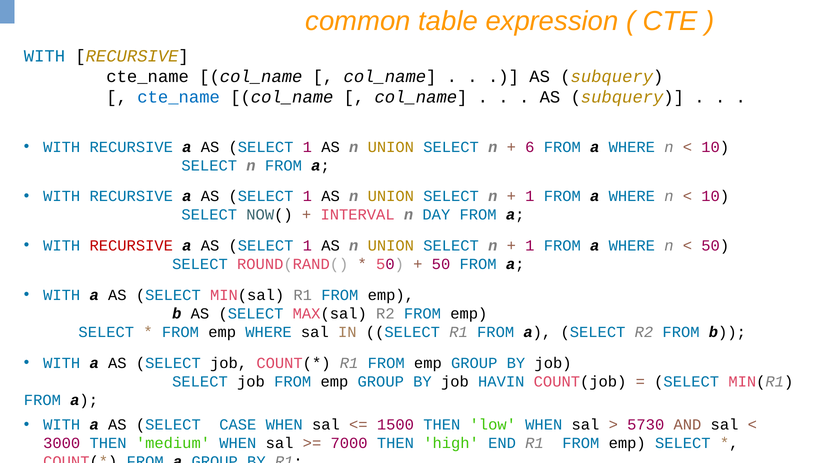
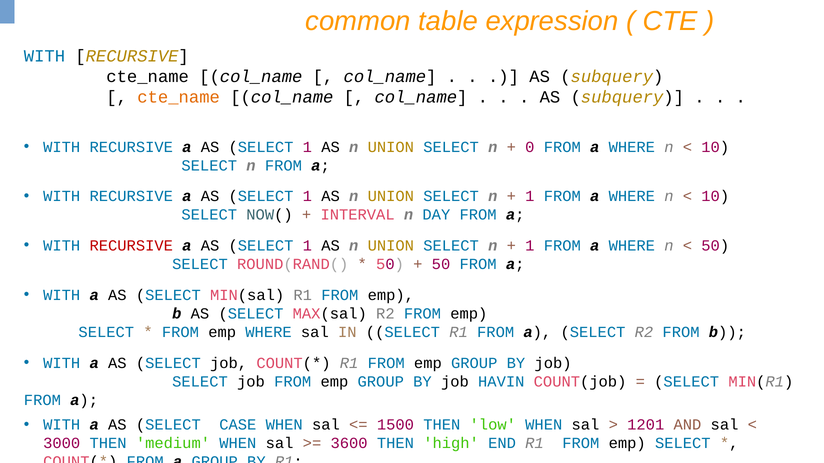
cte_name at (179, 97) colour: blue -> orange
6: 6 -> 0
5730: 5730 -> 1201
7000: 7000 -> 3600
